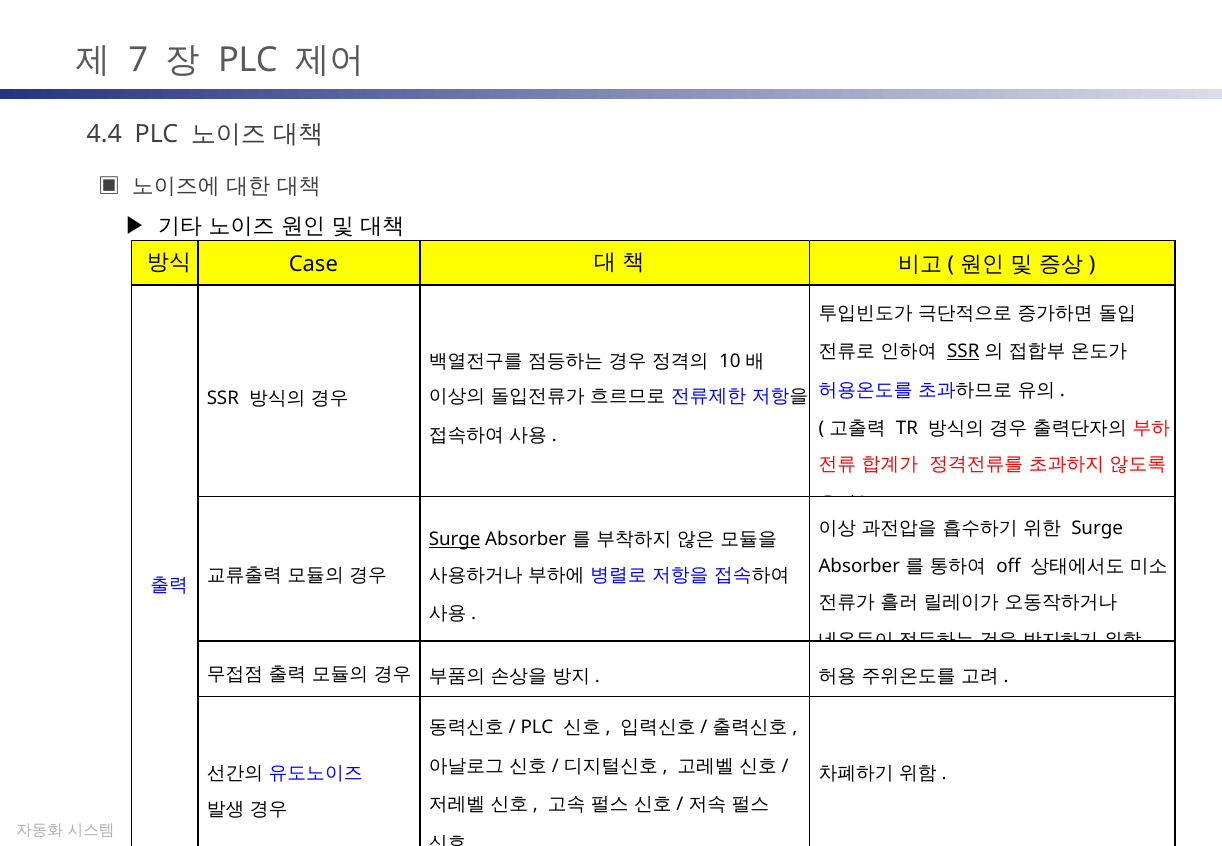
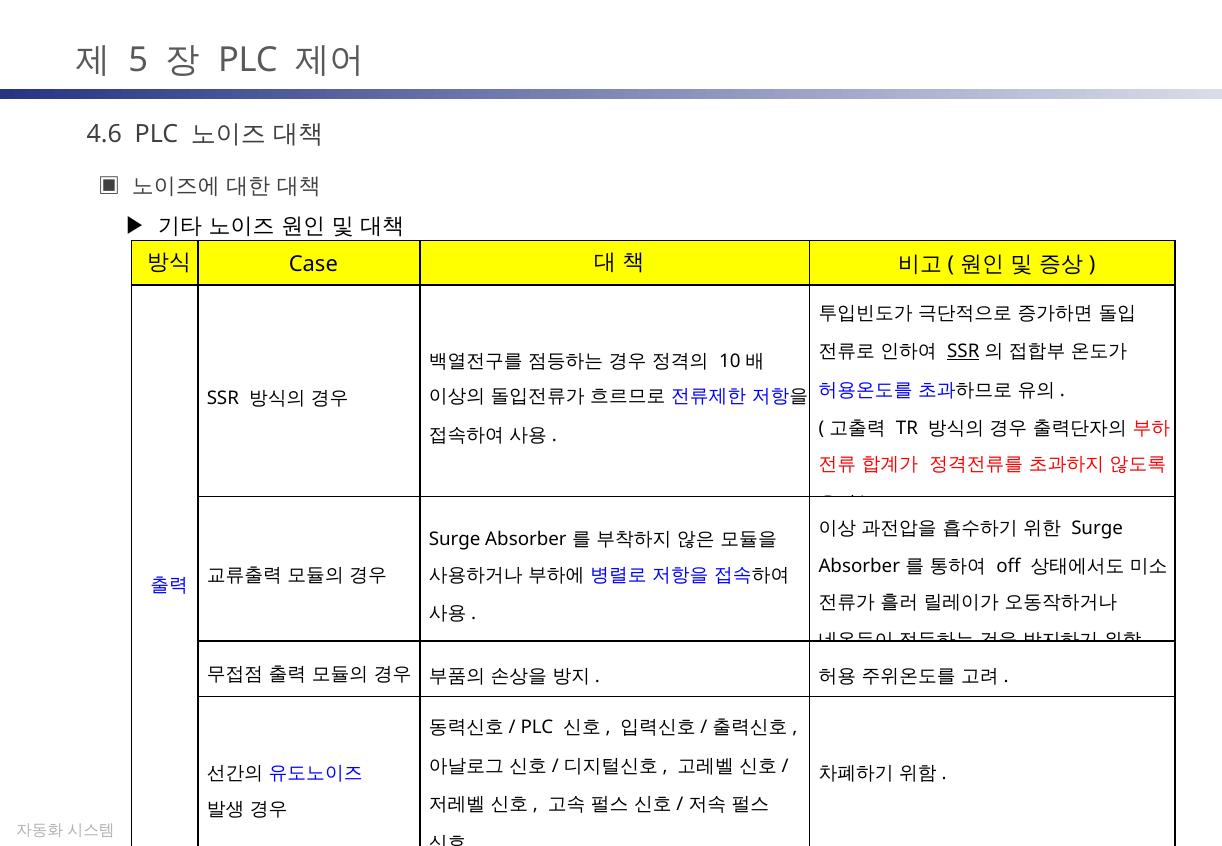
7: 7 -> 5
4.4: 4.4 -> 4.6
Surge at (455, 539) underline: present -> none
